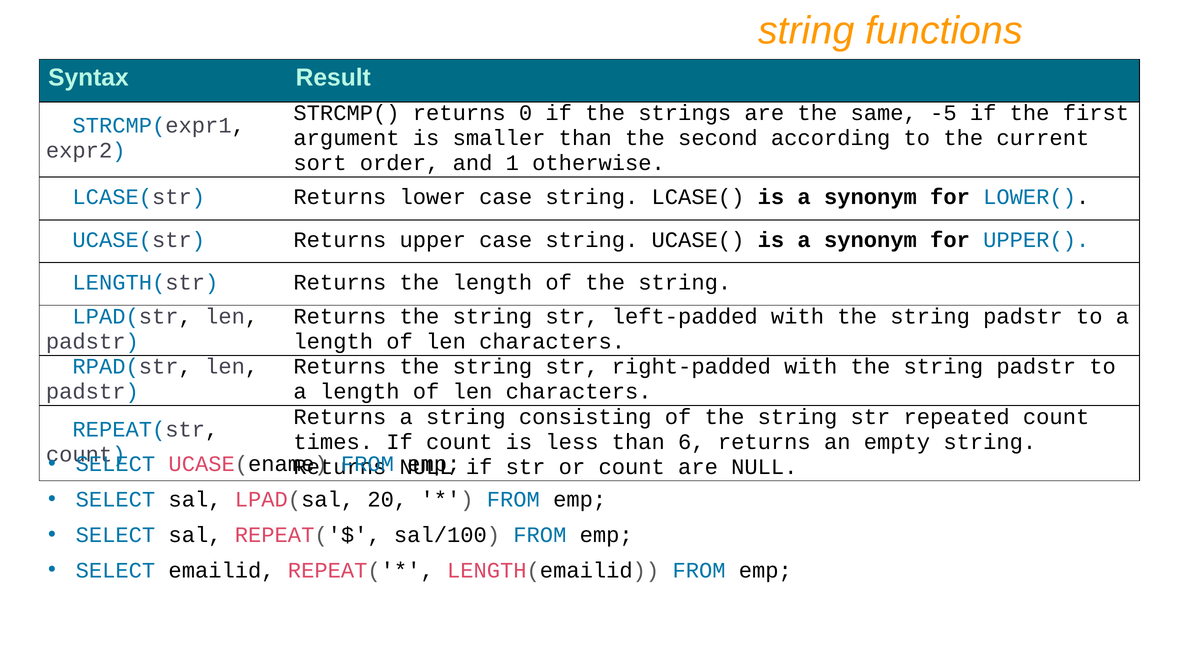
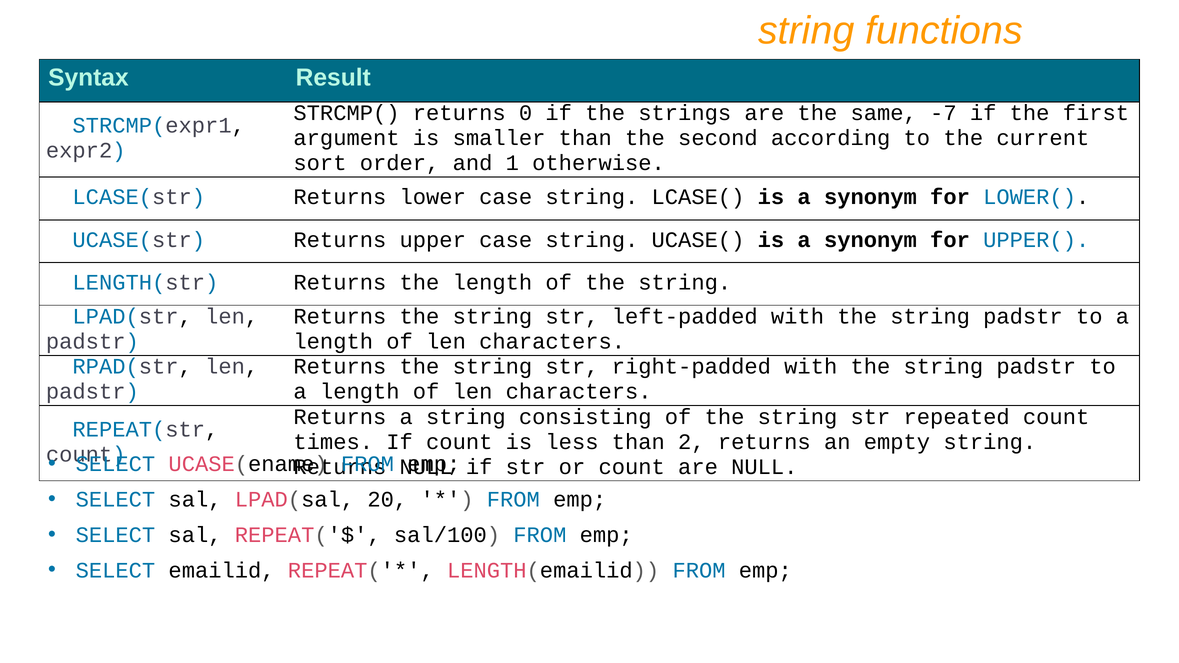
-5: -5 -> -7
6: 6 -> 2
